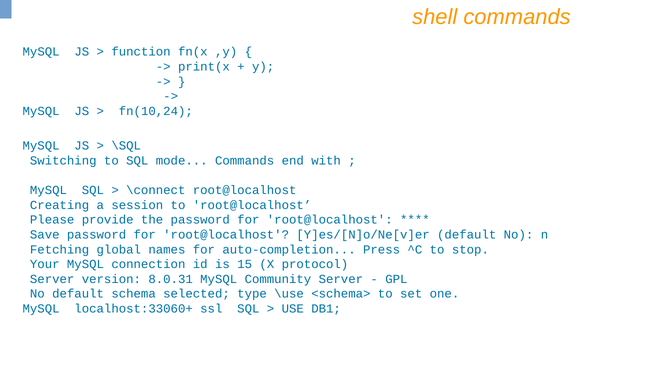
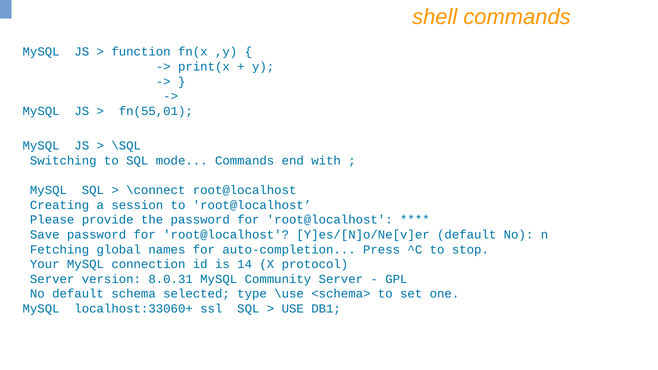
fn(10,24: fn(10,24 -> fn(55,01
15: 15 -> 14
